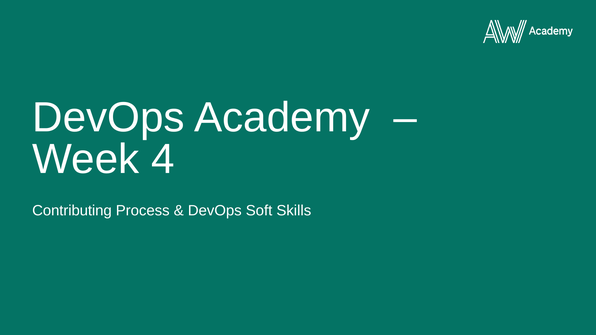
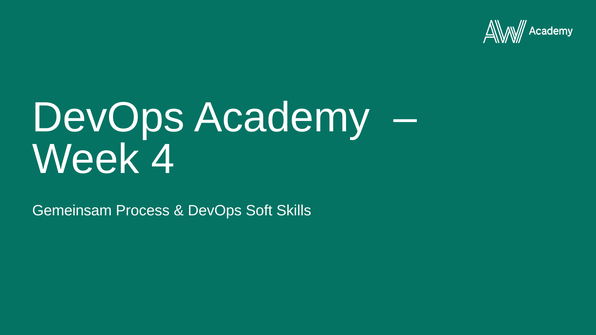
Contributing: Contributing -> Gemeinsam
